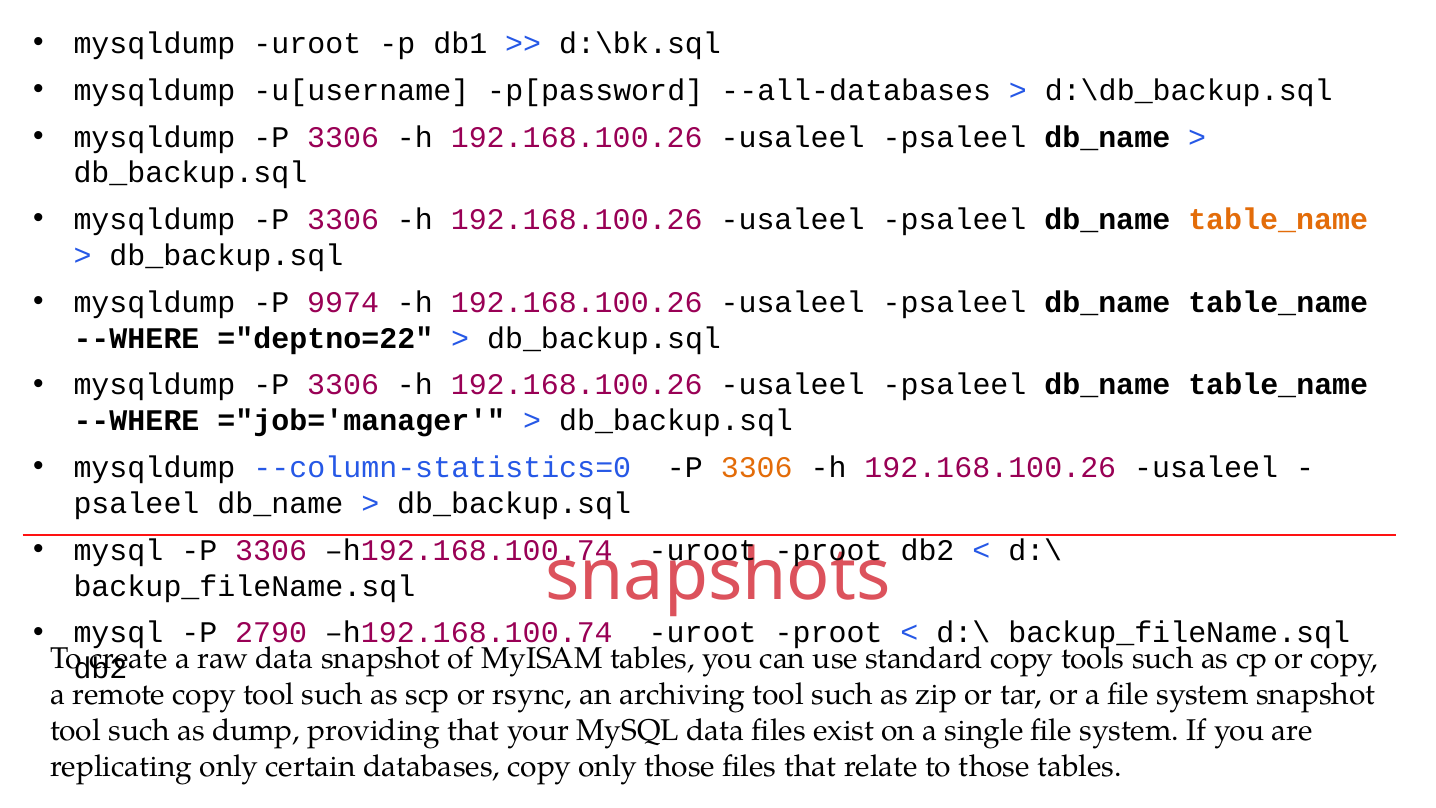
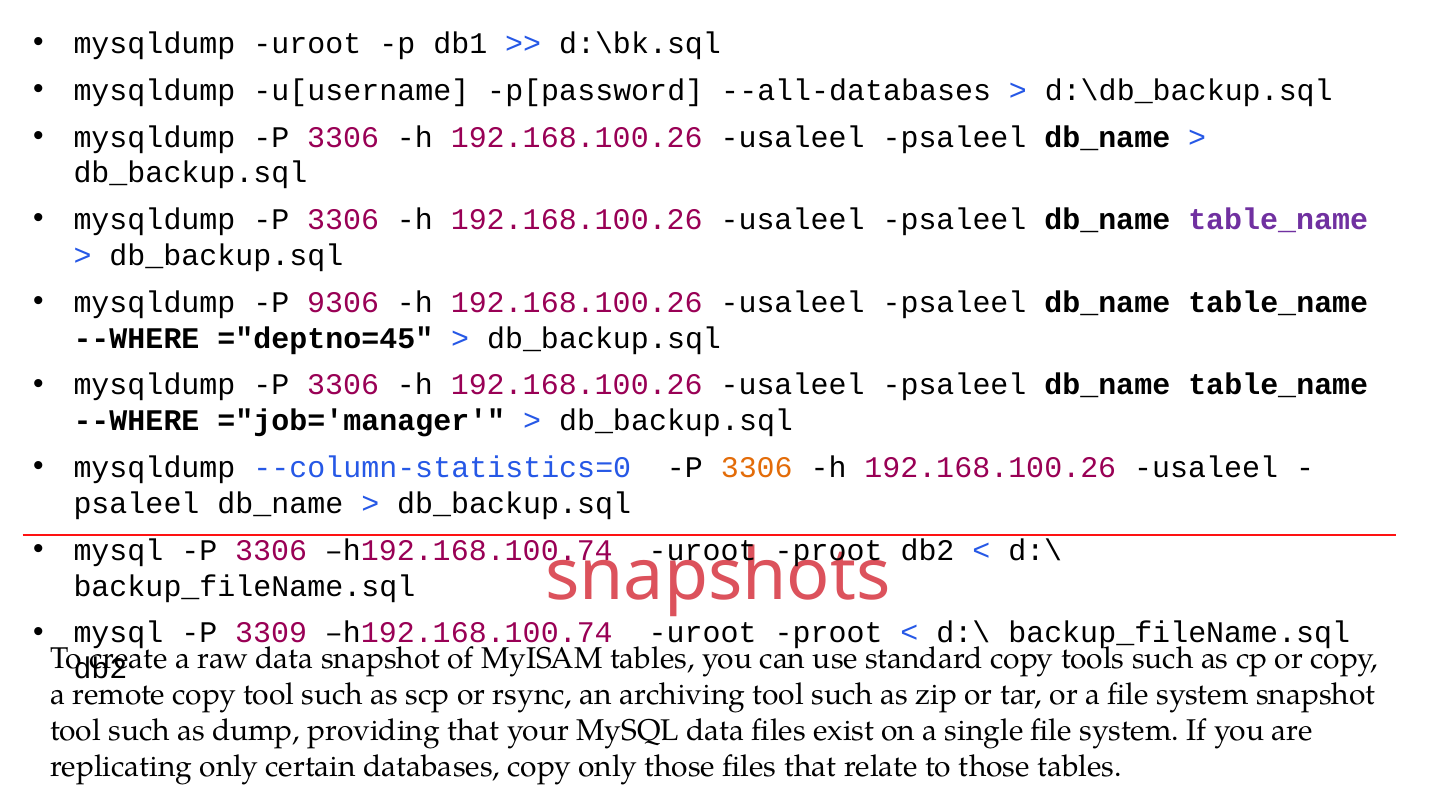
table_name at (1278, 220) colour: orange -> purple
9974: 9974 -> 9306
="deptno=22: ="deptno=22 -> ="deptno=45
2790: 2790 -> 3309
